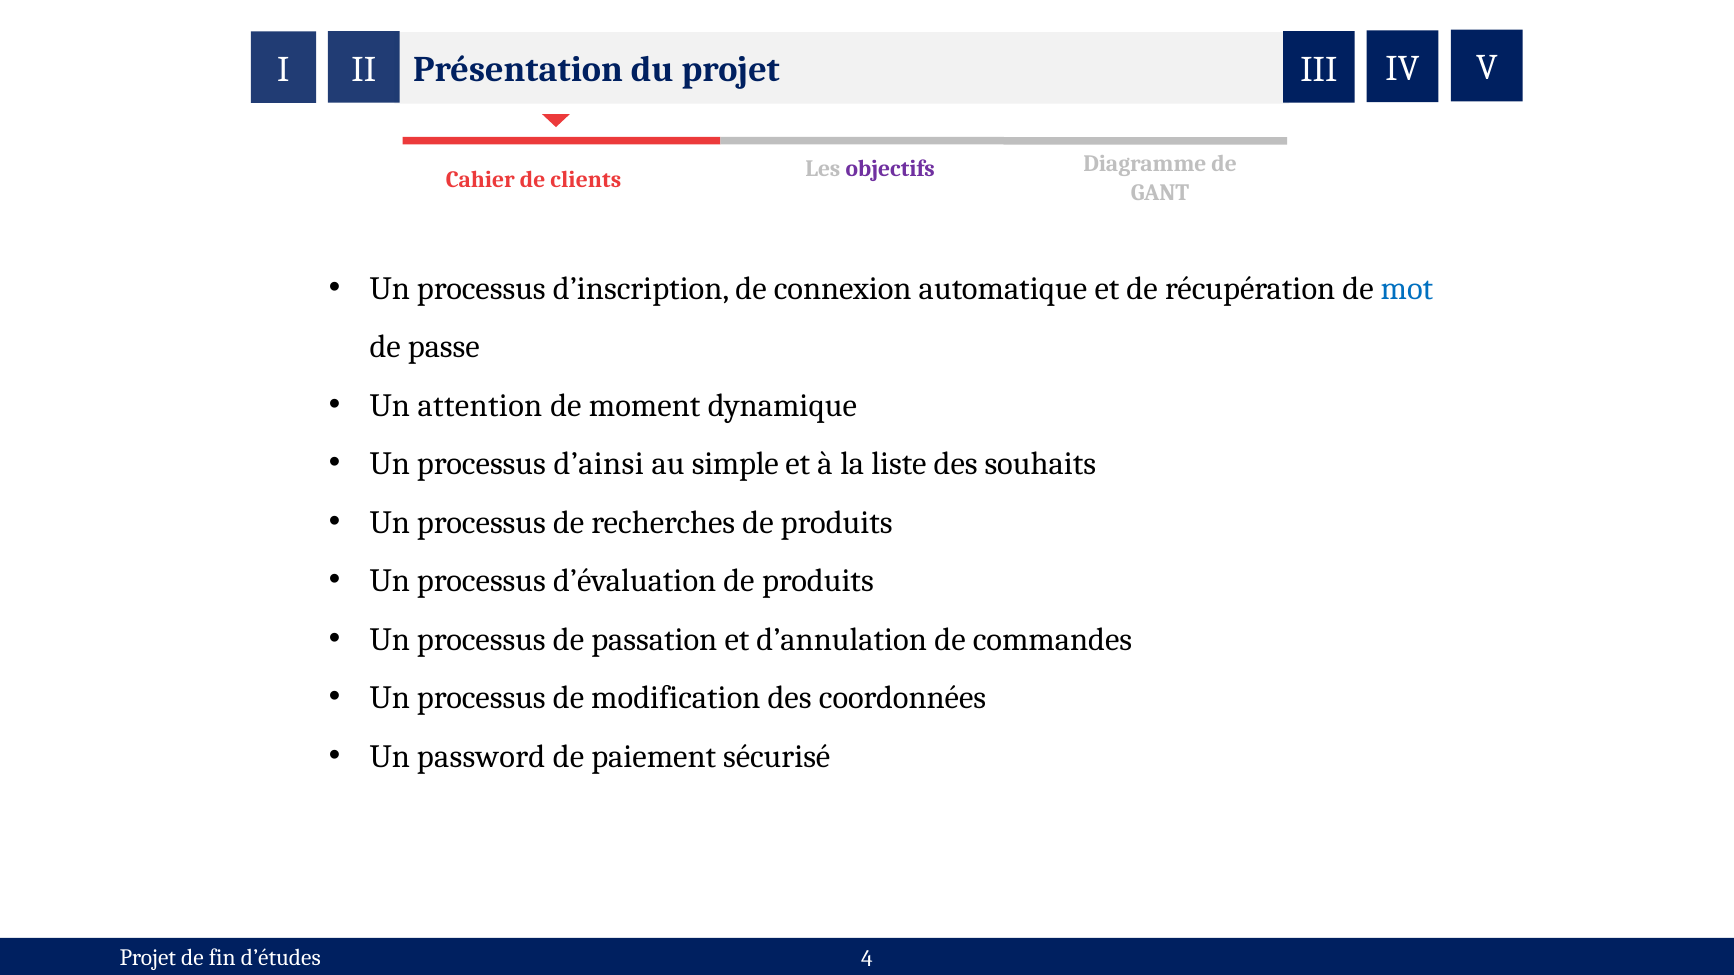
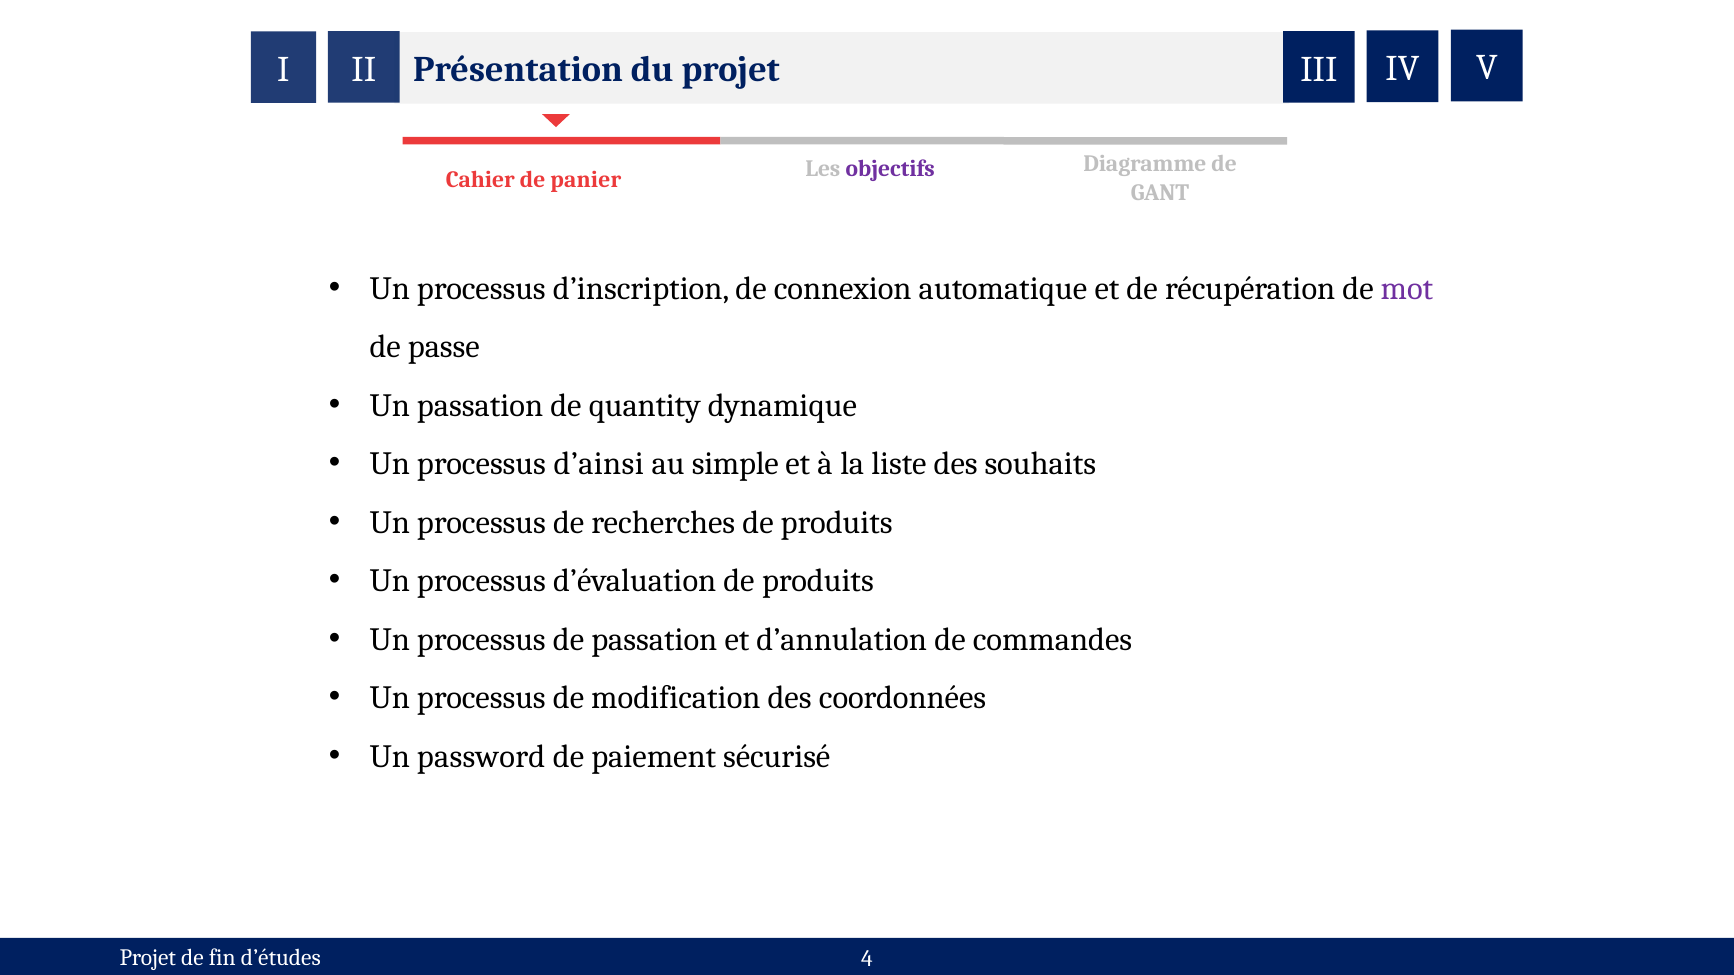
clients: clients -> panier
mot colour: blue -> purple
Un attention: attention -> passation
moment: moment -> quantity
